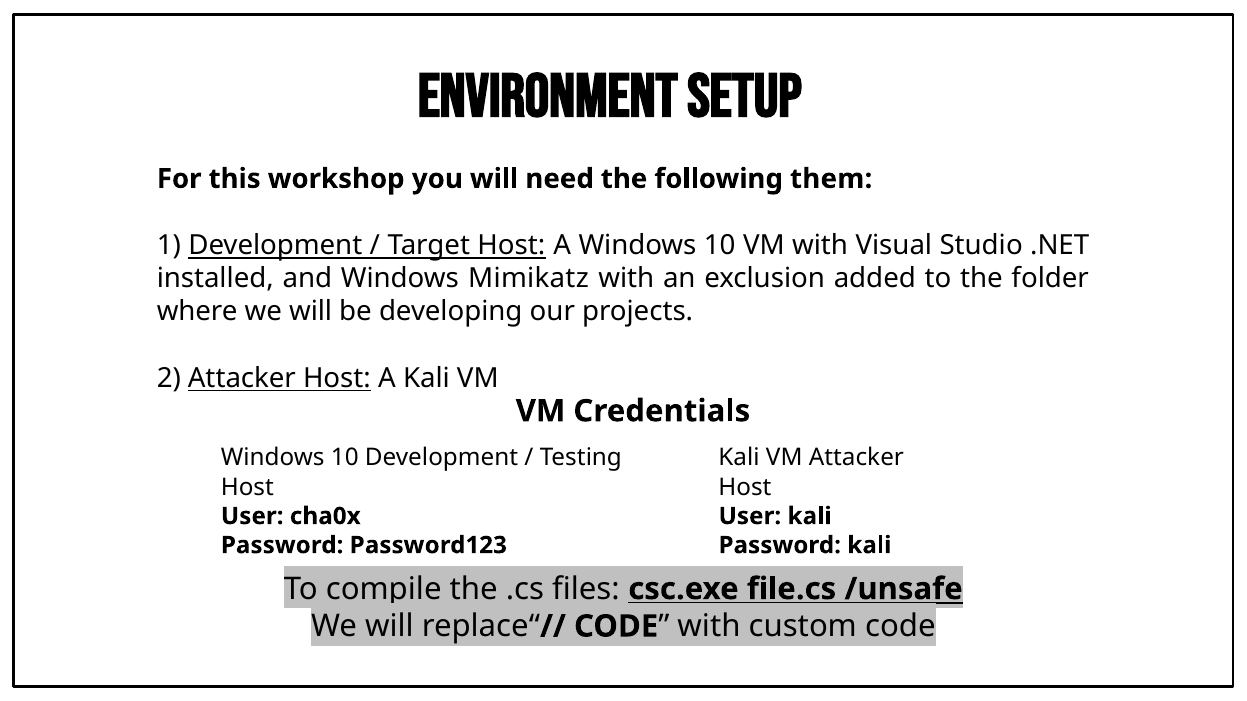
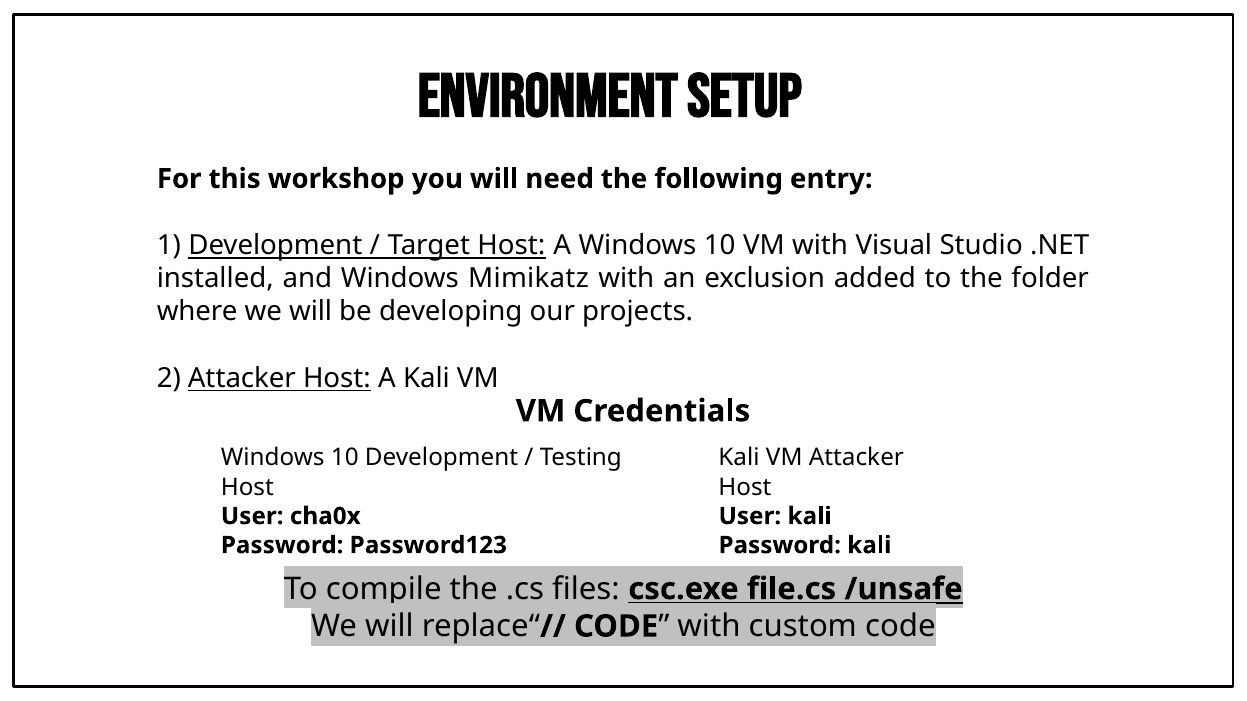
them: them -> entry
